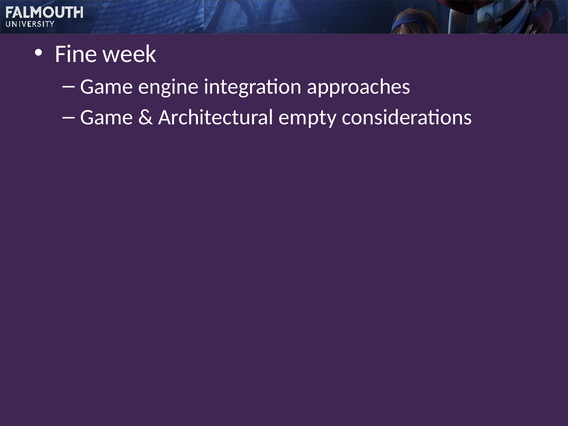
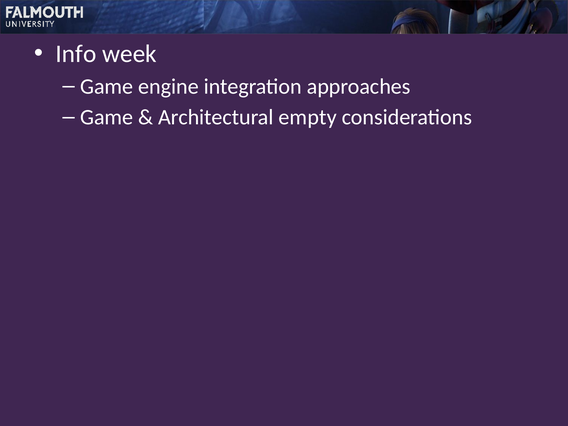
Fine: Fine -> Info
